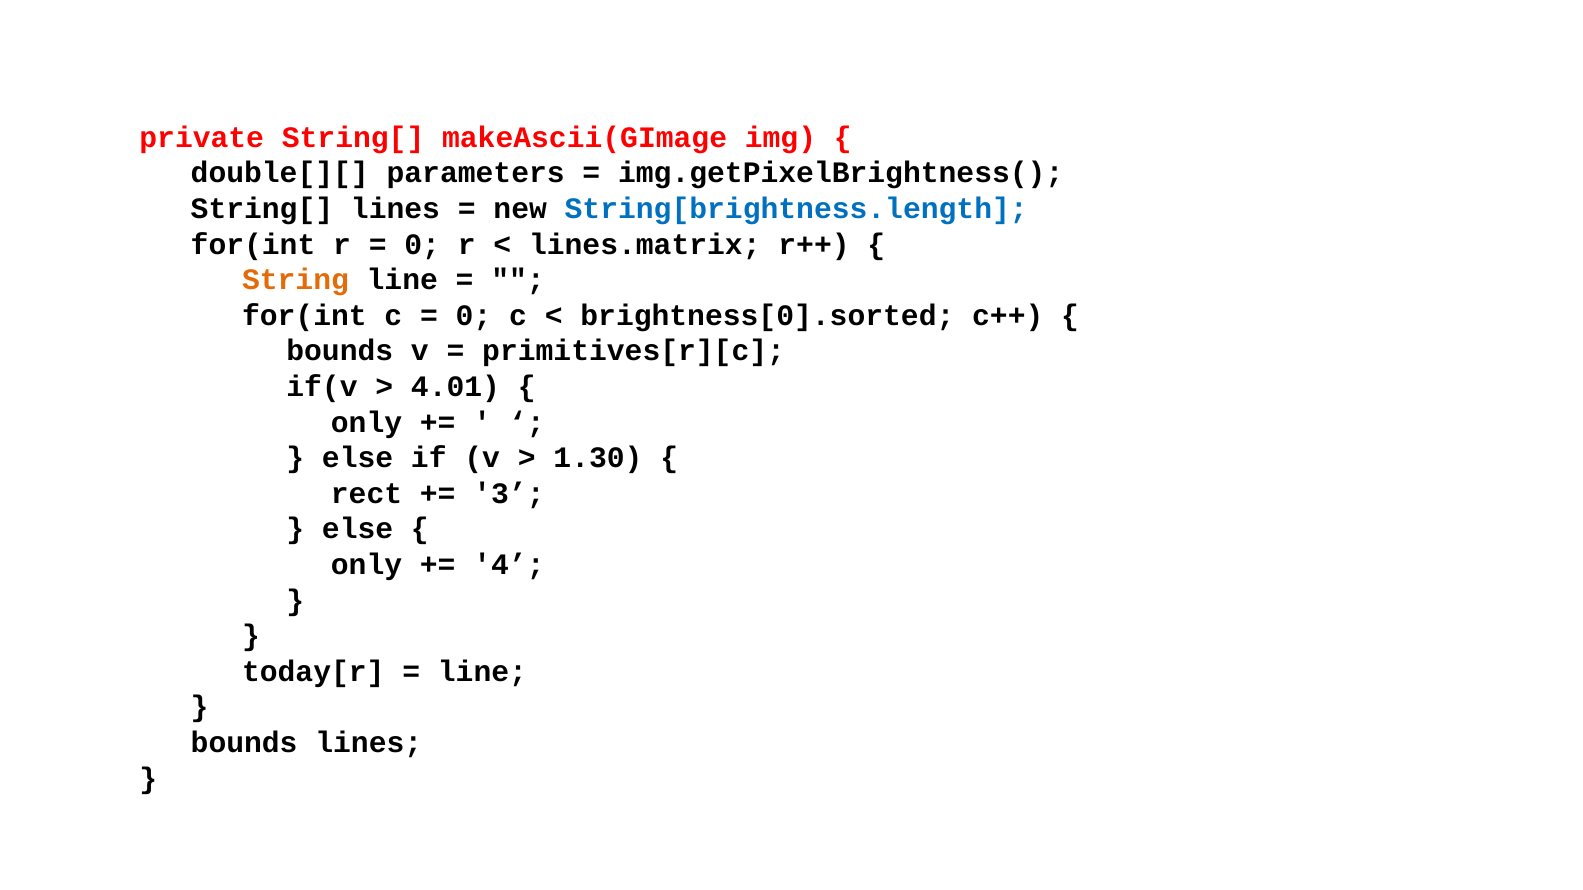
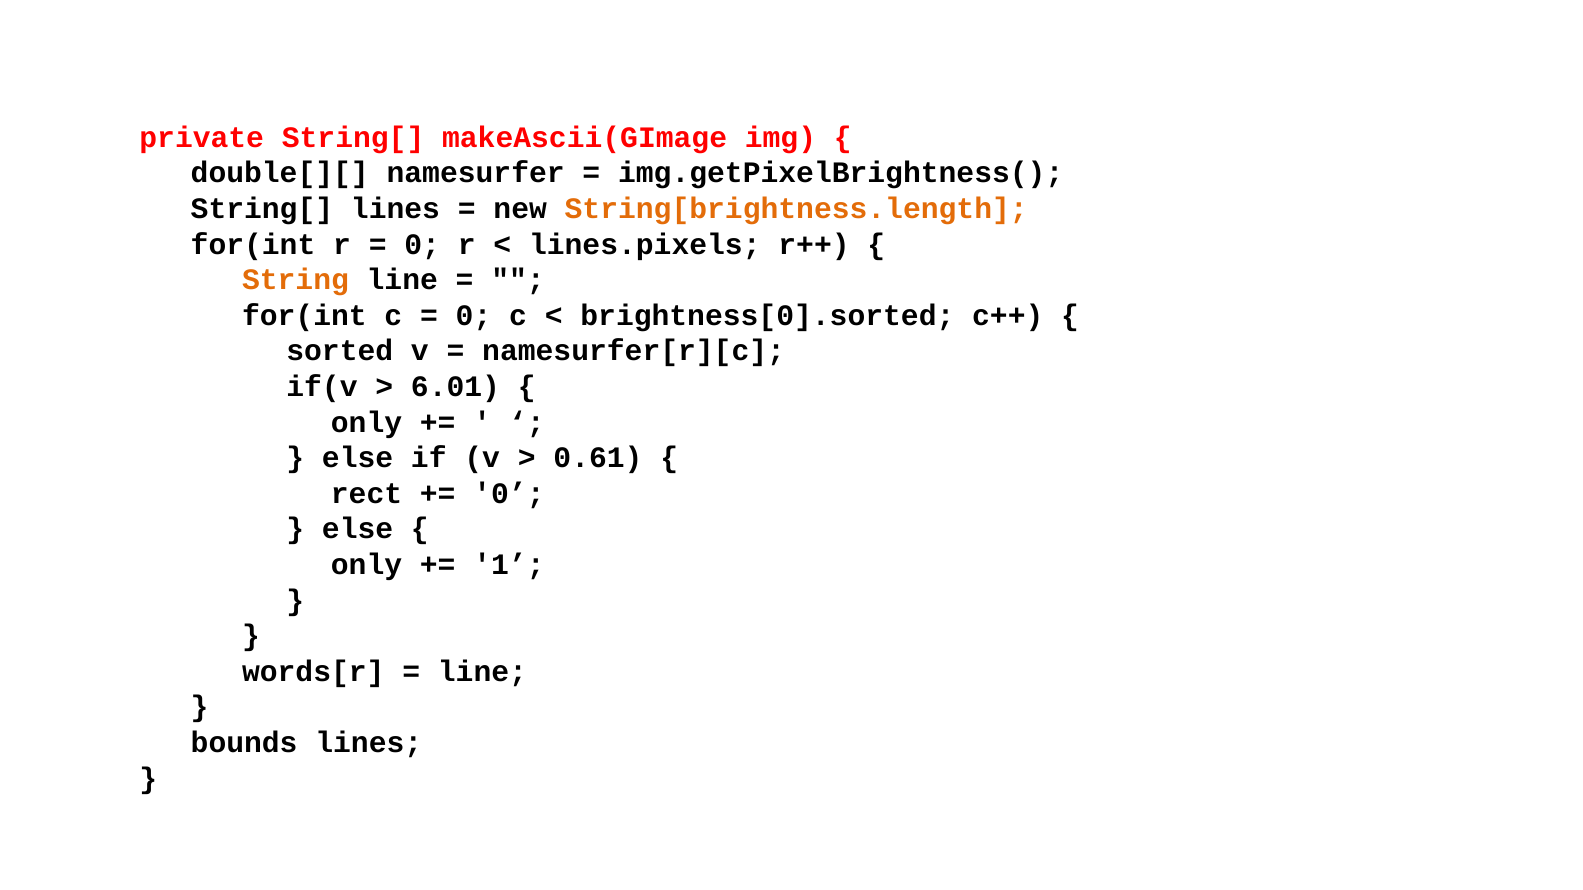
parameters: parameters -> namesurfer
String[brightness.length colour: blue -> orange
lines.matrix: lines.matrix -> lines.pixels
bounds at (340, 351): bounds -> sorted
primitives[r][c: primitives[r][c -> namesurfer[r][c
4.01: 4.01 -> 6.01
1.30: 1.30 -> 0.61
3 at (509, 494): 3 -> 0
4: 4 -> 1
today[r: today[r -> words[r
